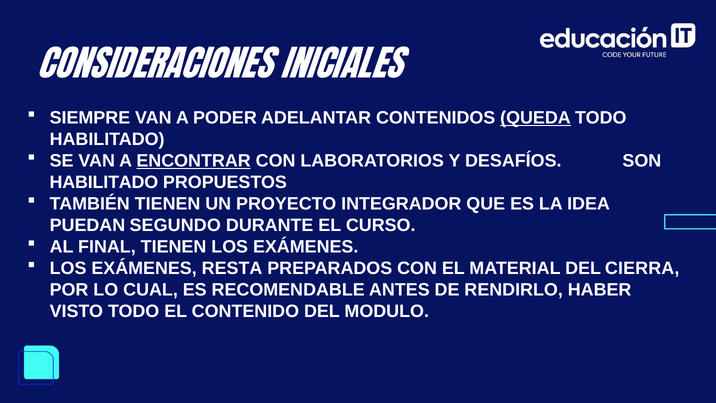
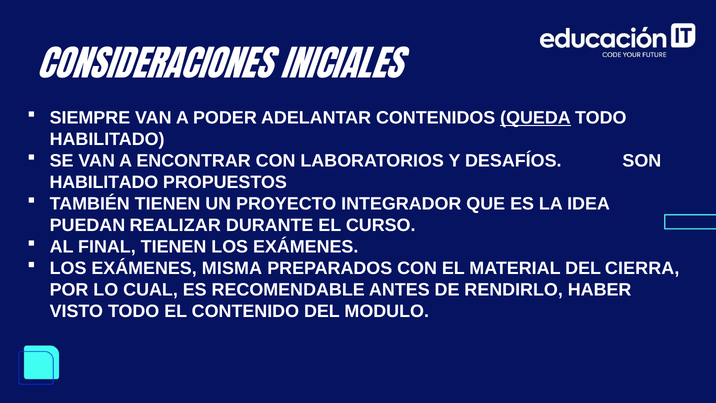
ENCONTRAR underline: present -> none
SEGUNDO: SEGUNDO -> REALIZAR
RESTA: RESTA -> MISMA
